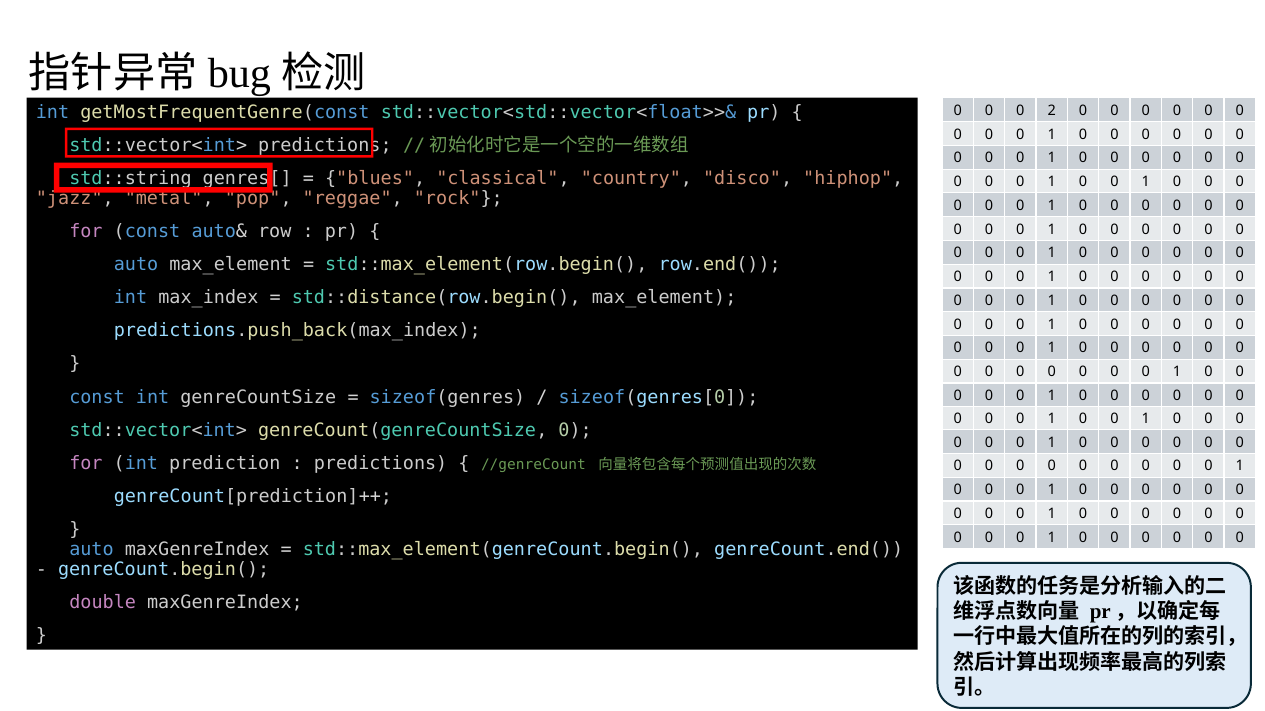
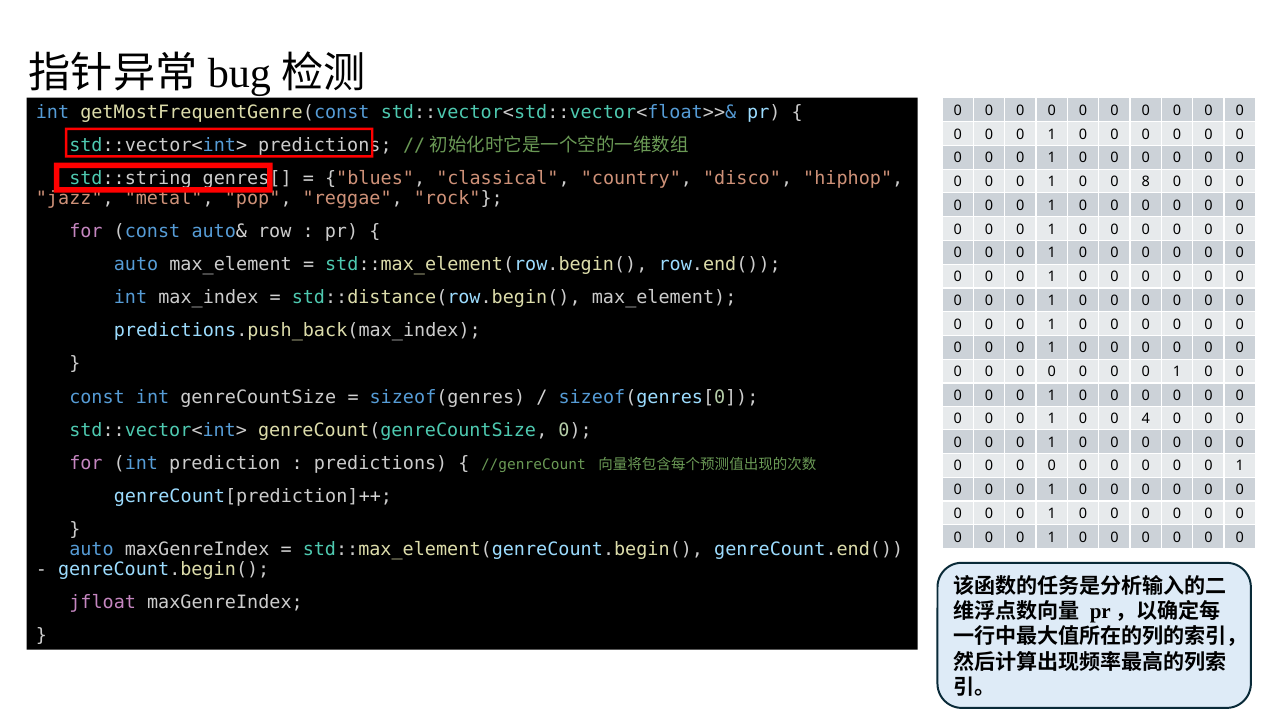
2 at (1052, 111): 2 -> 0
1 at (1146, 182): 1 -> 8
1 at (1146, 419): 1 -> 4
double: double -> jfloat
